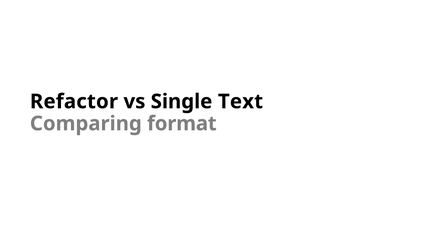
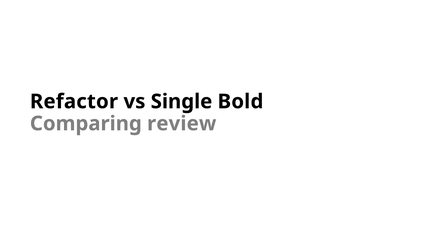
Text: Text -> Bold
format: format -> review
